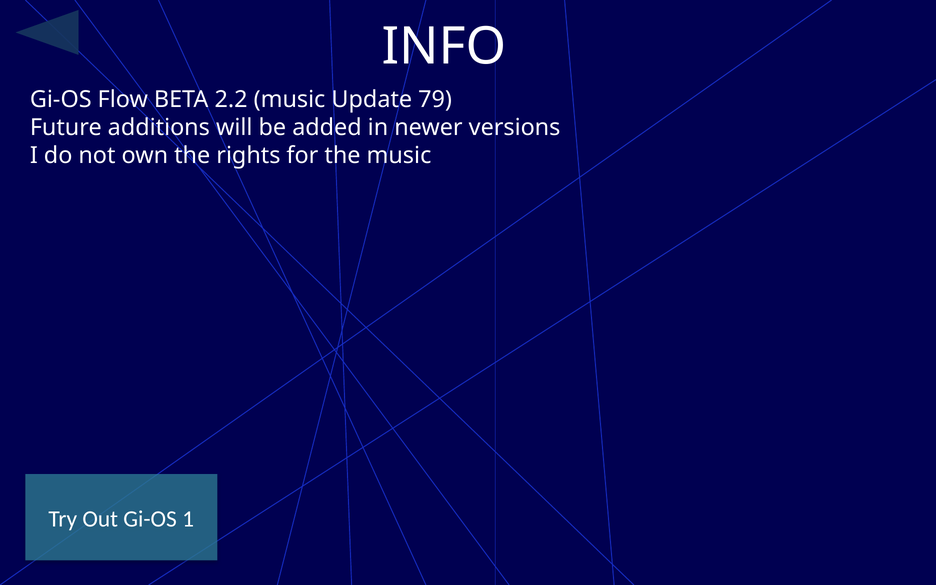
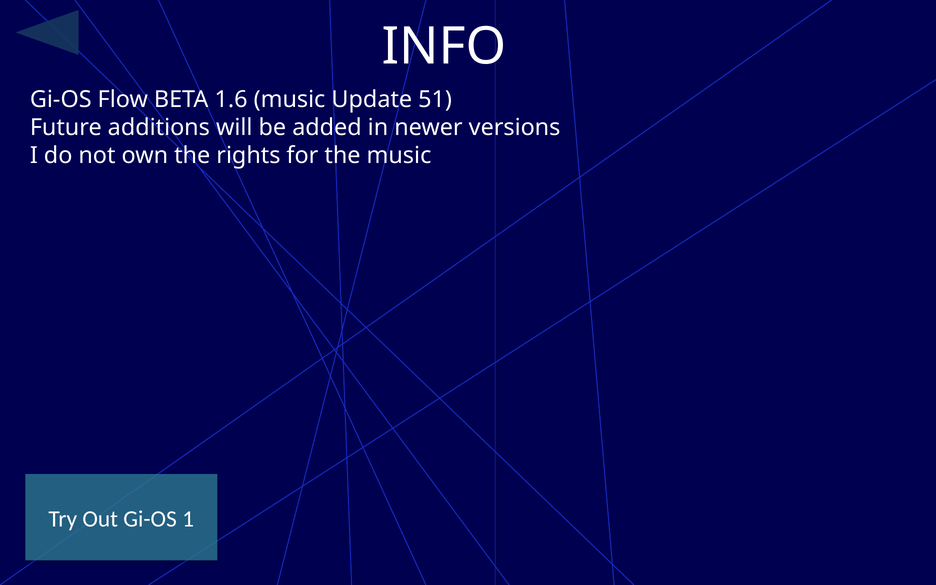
2.2: 2.2 -> 1.6
79: 79 -> 51
